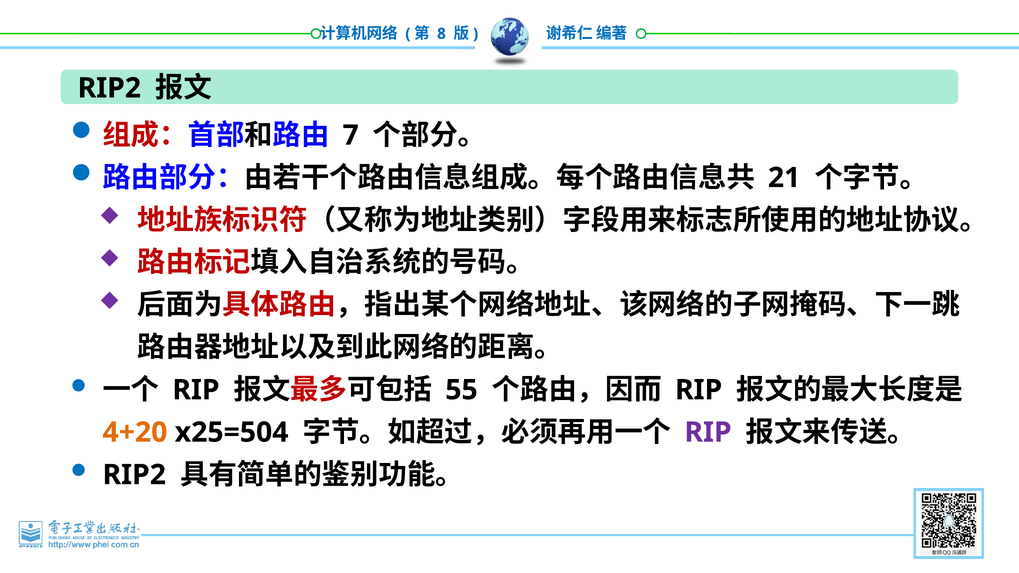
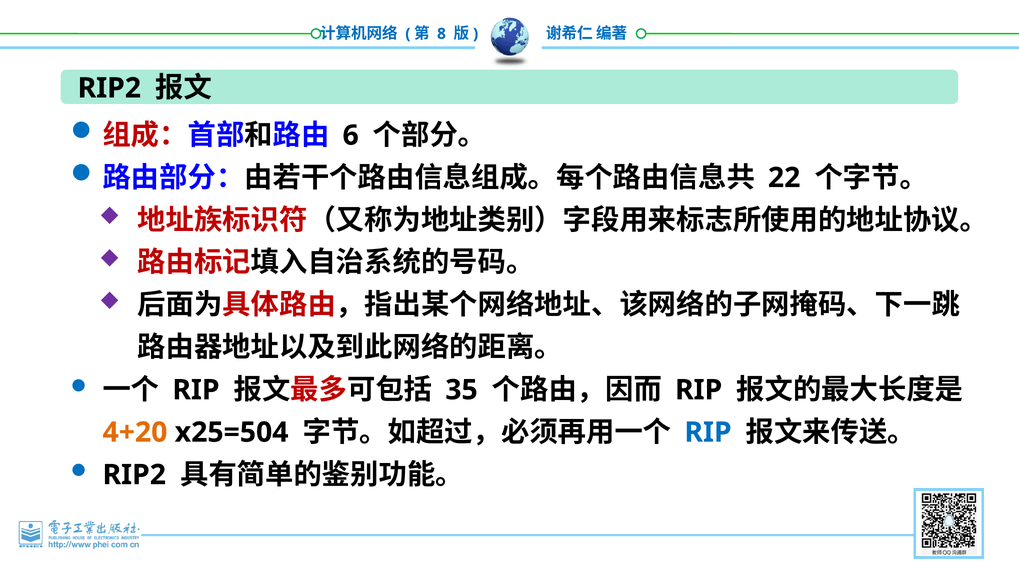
7: 7 -> 6
21: 21 -> 22
55: 55 -> 35
RIP at (708, 433) colour: purple -> blue
